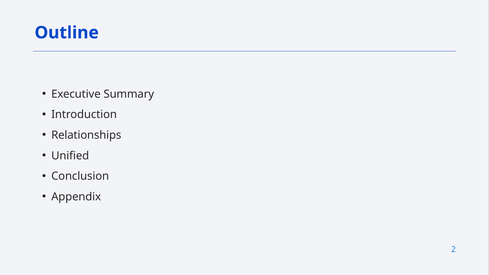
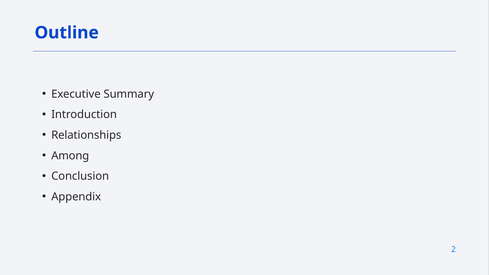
Unified: Unified -> Among
